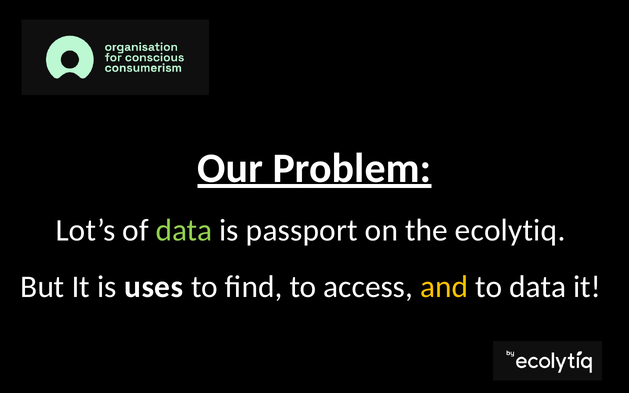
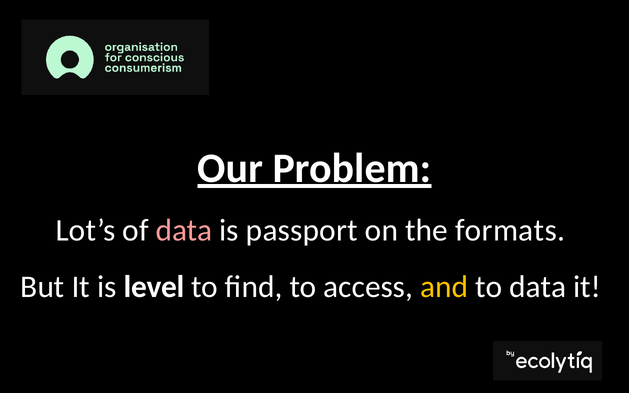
data at (184, 230) colour: light green -> pink
ecolytiq: ecolytiq -> formats
uses: uses -> level
